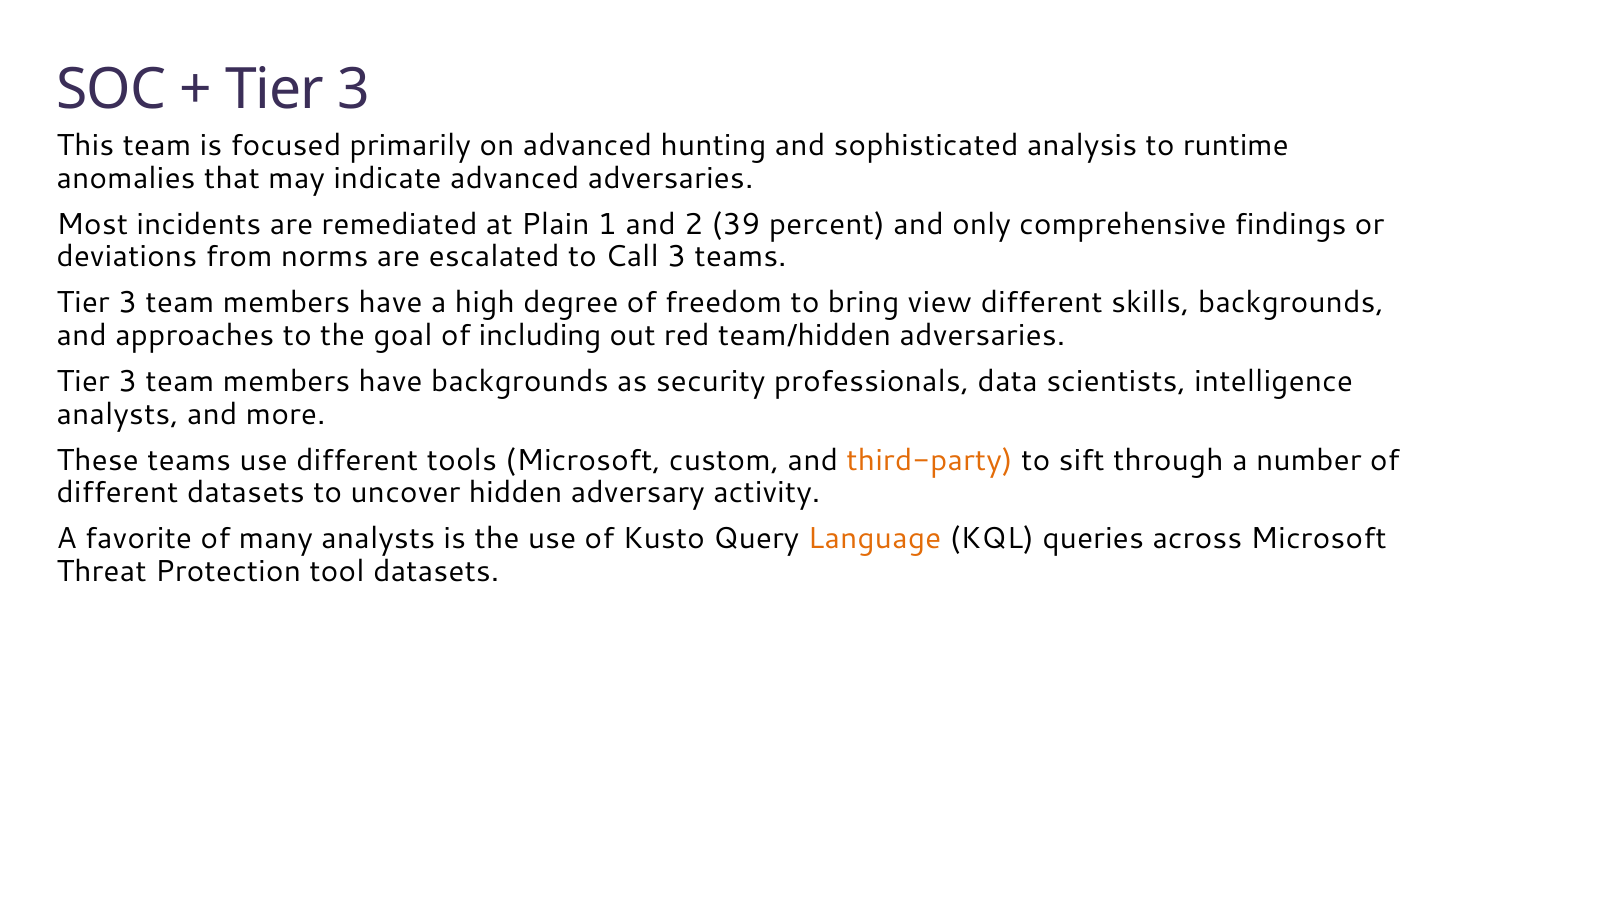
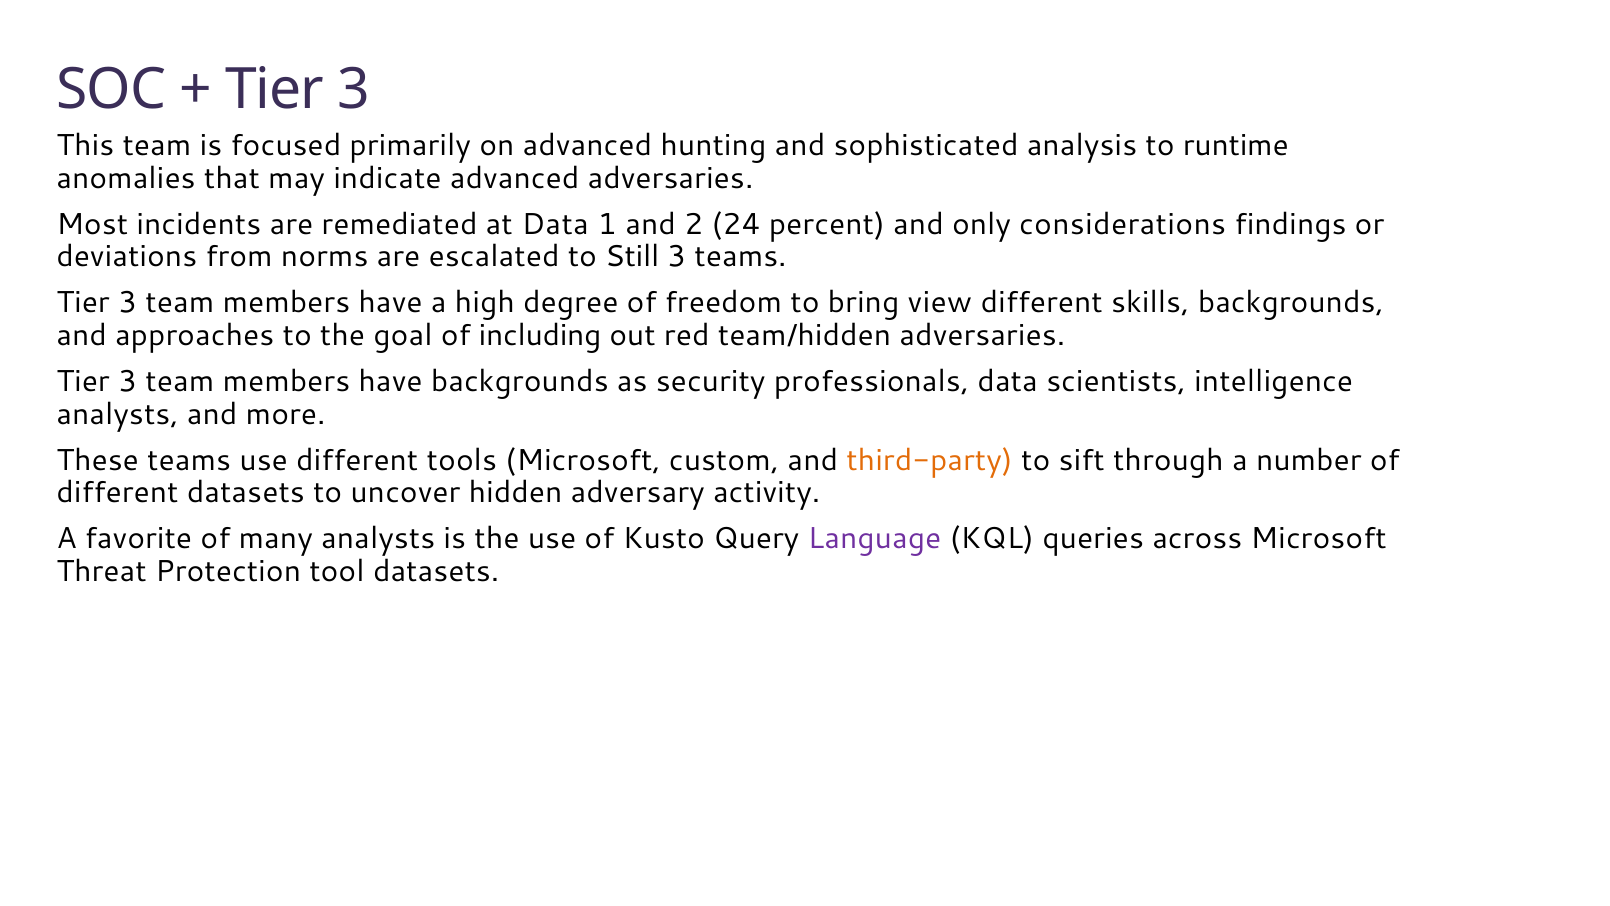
at Plain: Plain -> Data
39: 39 -> 24
comprehensive: comprehensive -> considerations
Call: Call -> Still
Language colour: orange -> purple
